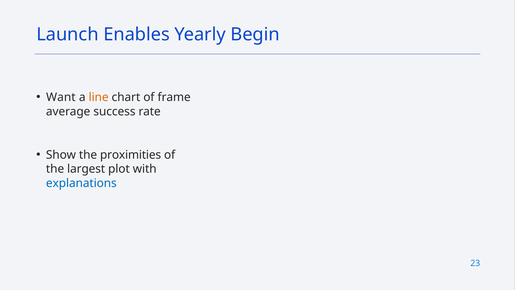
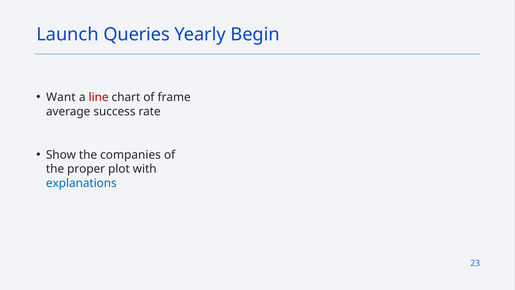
Enables: Enables -> Queries
line colour: orange -> red
proximities: proximities -> companies
largest: largest -> proper
